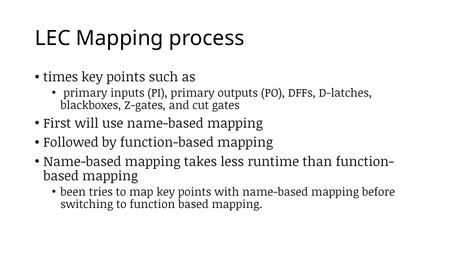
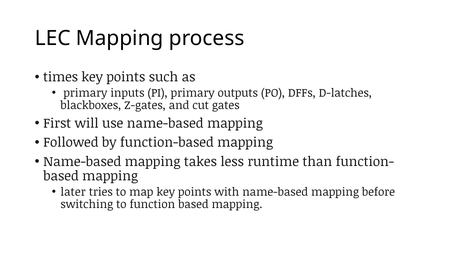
been: been -> later
